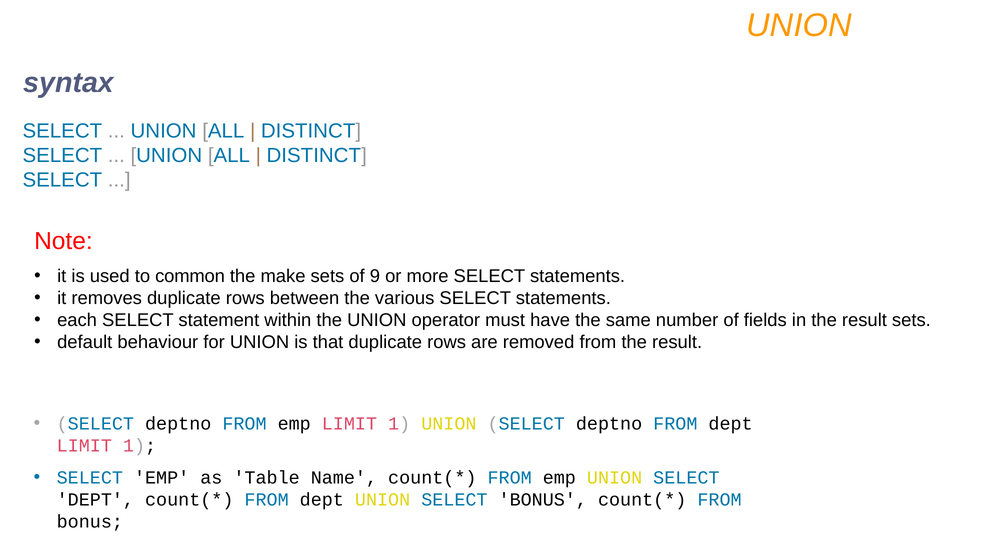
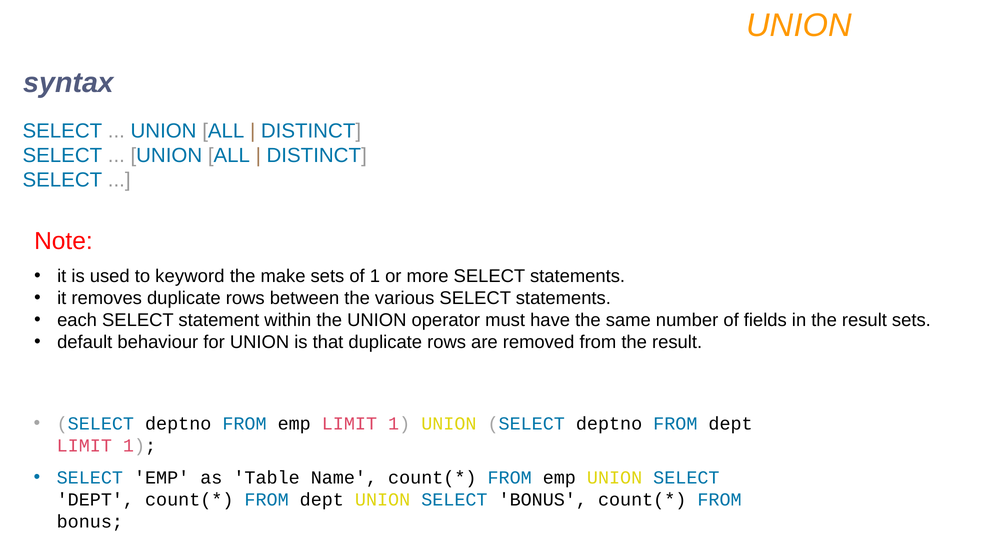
common: common -> keyword
of 9: 9 -> 1
